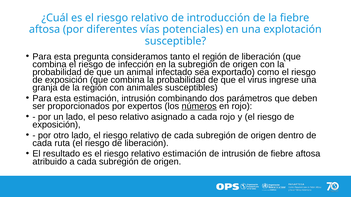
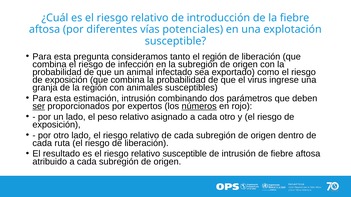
ser underline: none -> present
cada rojo: rojo -> otro
relativo estimación: estimación -> susceptible
